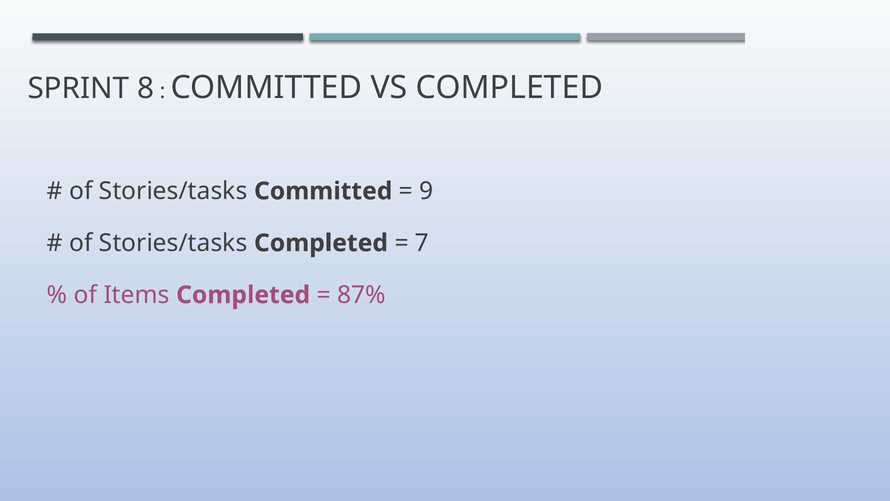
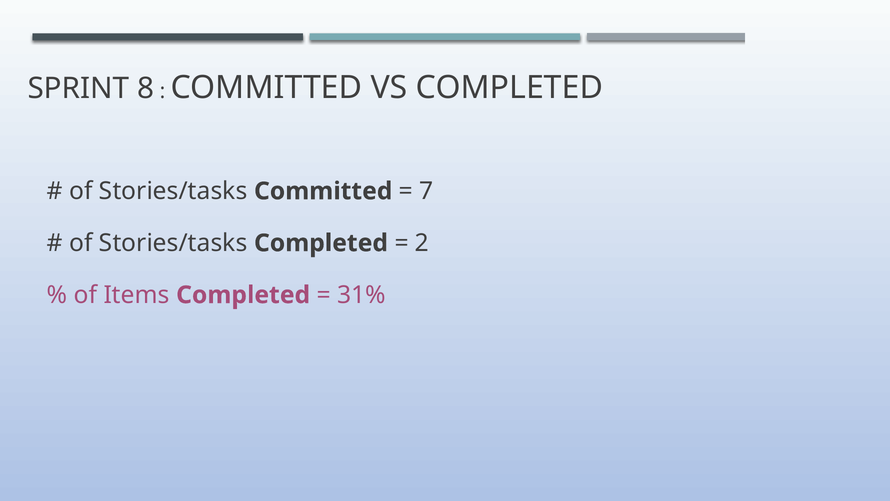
9: 9 -> 7
7: 7 -> 2
87%: 87% -> 31%
